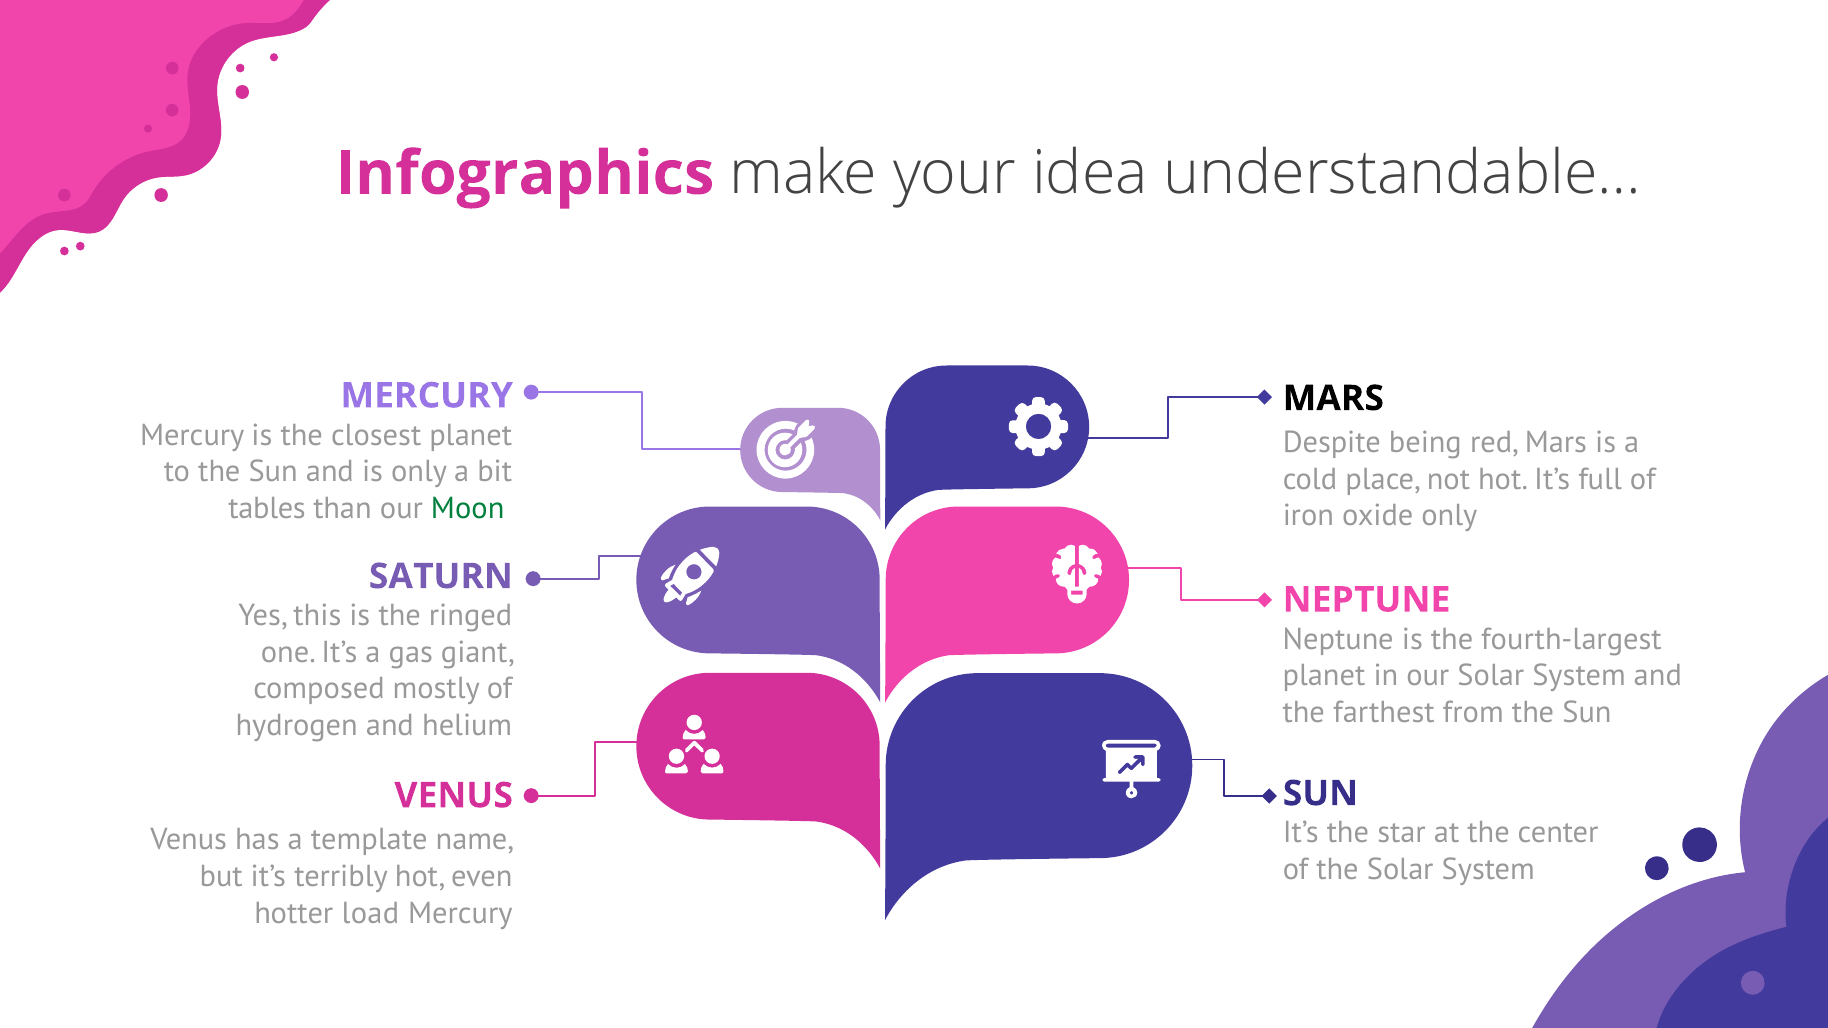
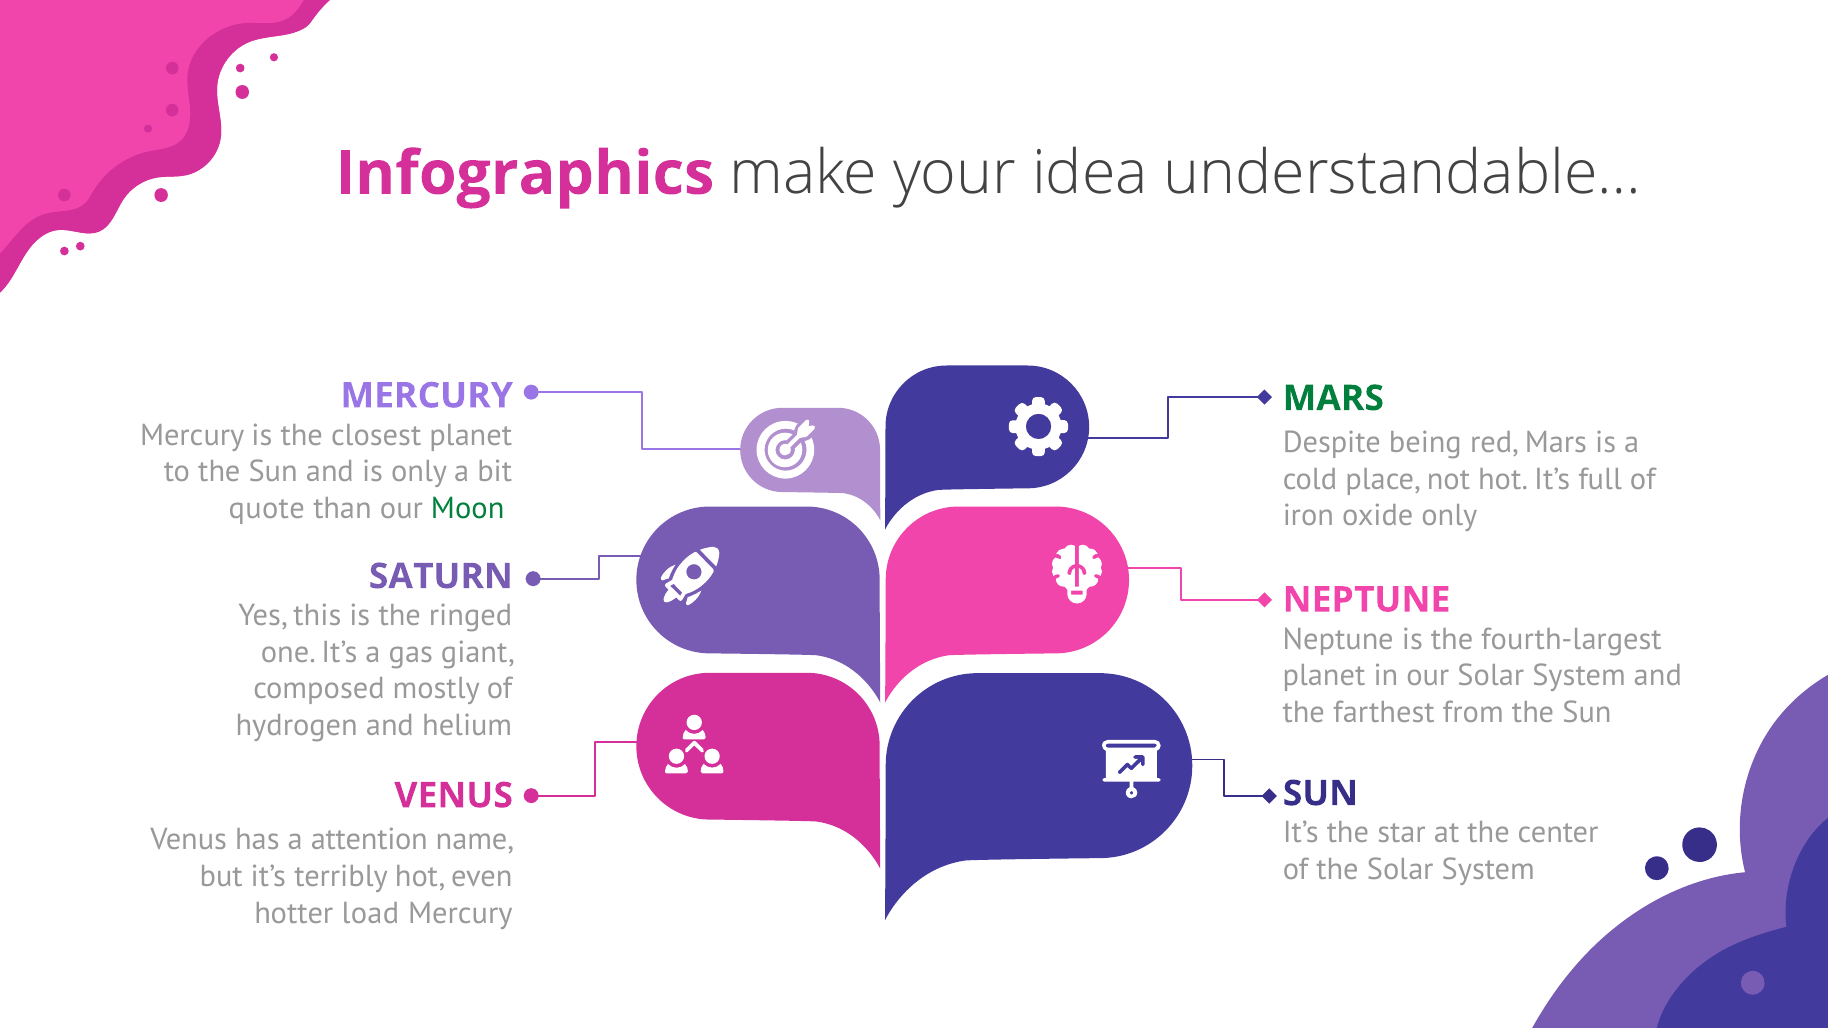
MARS at (1333, 398) colour: black -> green
tables: tables -> quote
template: template -> attention
